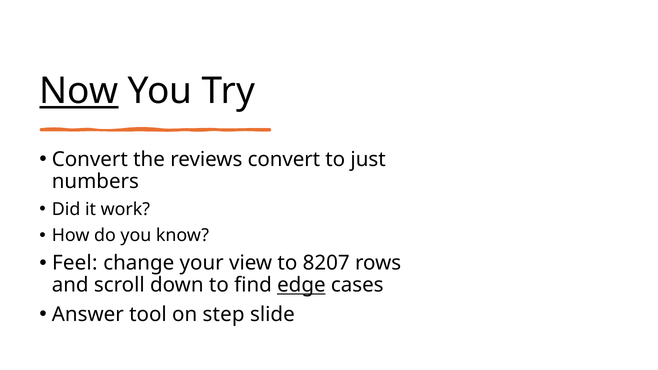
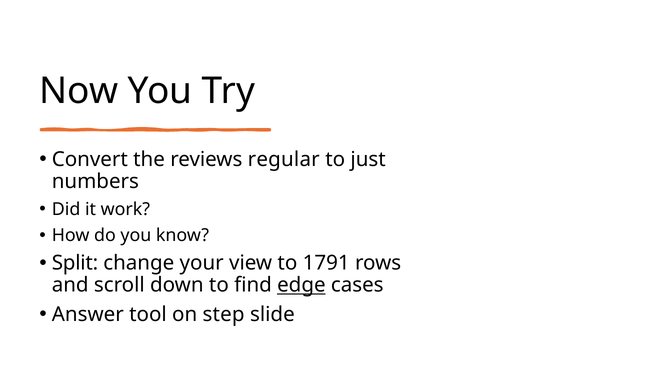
Now underline: present -> none
reviews convert: convert -> regular
Feel: Feel -> Split
8207: 8207 -> 1791
